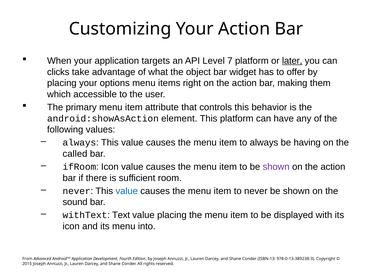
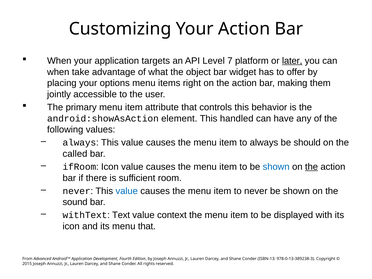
clicks at (58, 72): clicks -> when
which: which -> jointly
This platform: platform -> handled
having: having -> should
shown at (276, 167) colour: purple -> blue
the at (312, 167) underline: none -> present
value placing: placing -> context
menu into: into -> that
